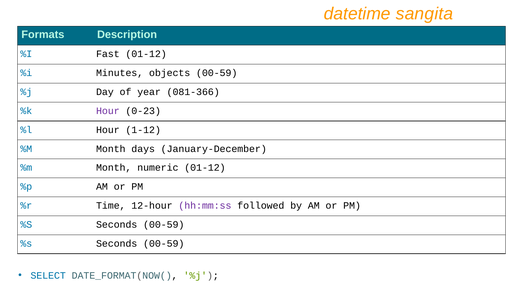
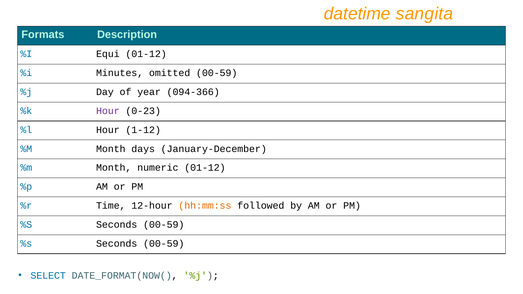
Fast: Fast -> Equi
objects: objects -> omitted
081-366: 081-366 -> 094-366
hh:mm:ss colour: purple -> orange
